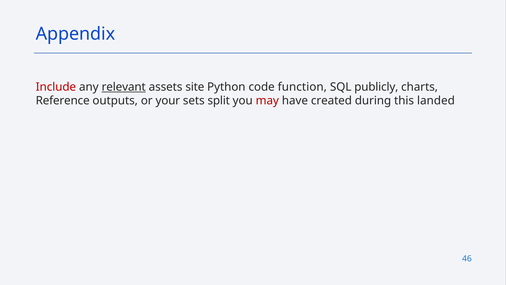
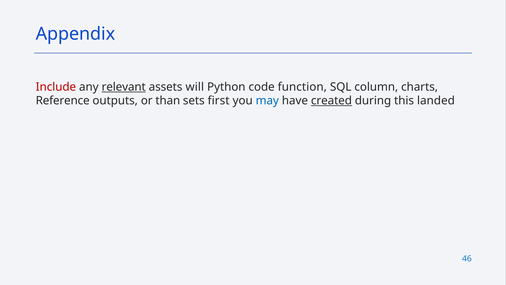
site: site -> will
publicly: publicly -> column
your: your -> than
split: split -> first
may colour: red -> blue
created underline: none -> present
